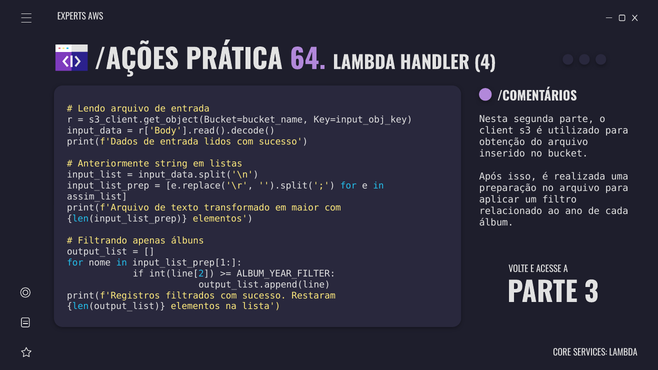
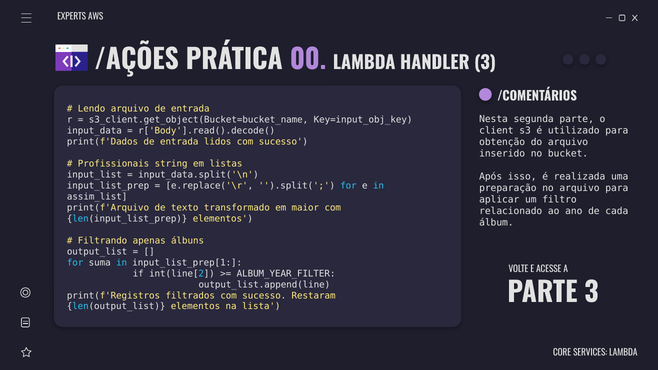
64: 64 -> 00
HANDLER 4: 4 -> 3
Anteriormente: Anteriormente -> Profissionais
nome: nome -> suma
